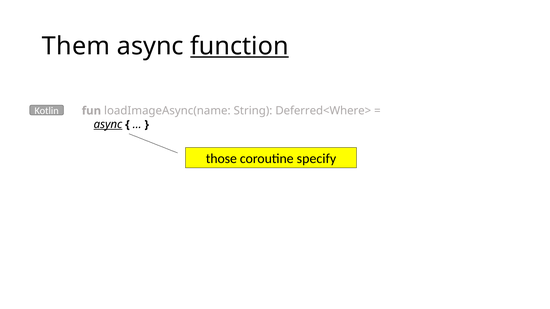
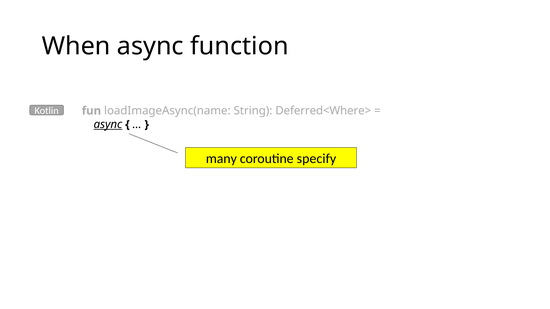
Them: Them -> When
function underline: present -> none
those: those -> many
